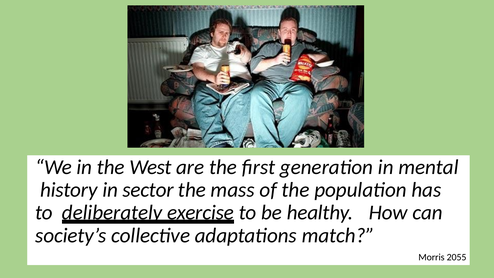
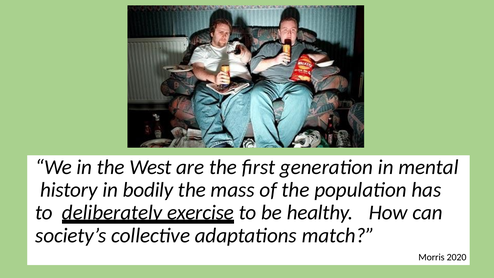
sector: sector -> bodily
2055: 2055 -> 2020
